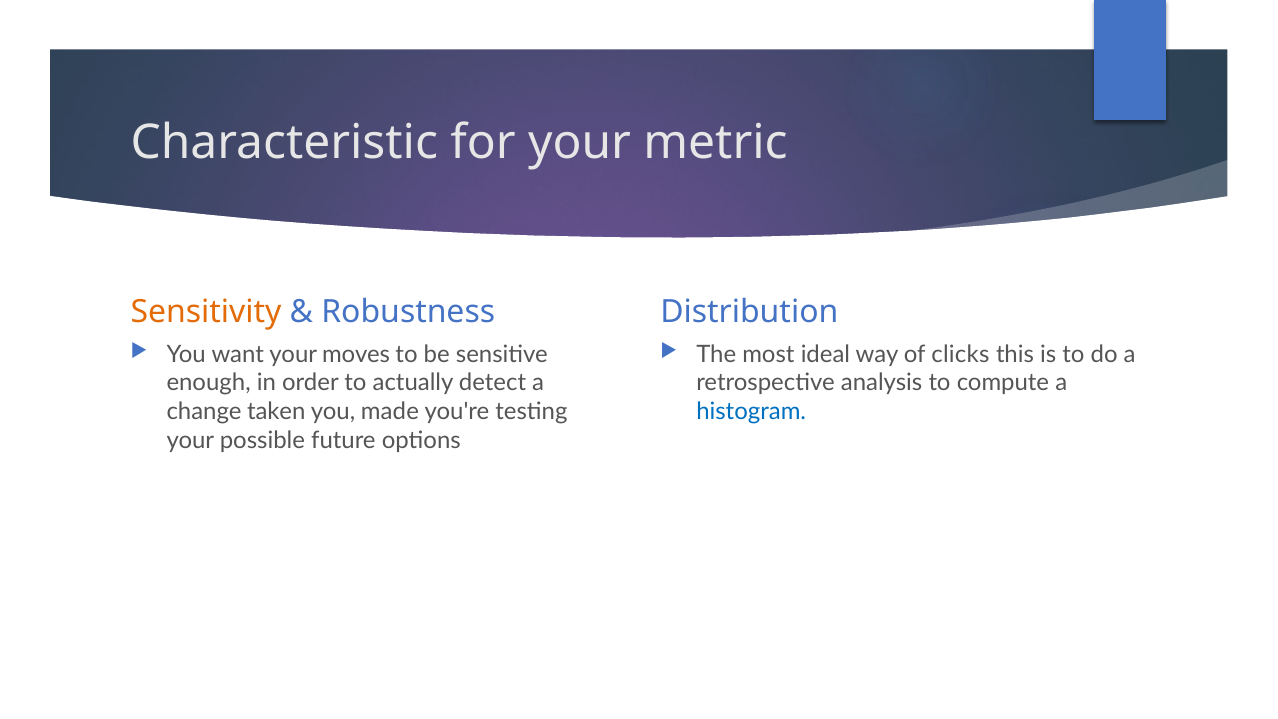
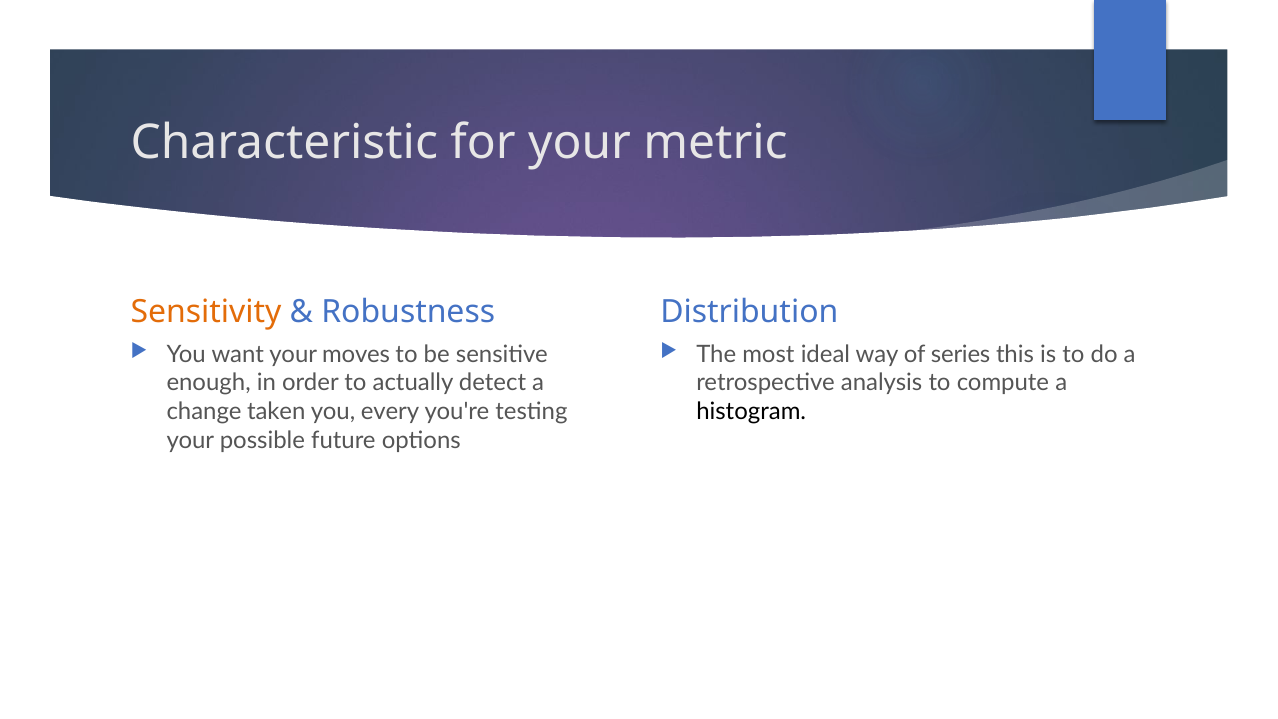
clicks: clicks -> series
made: made -> every
histogram colour: blue -> black
